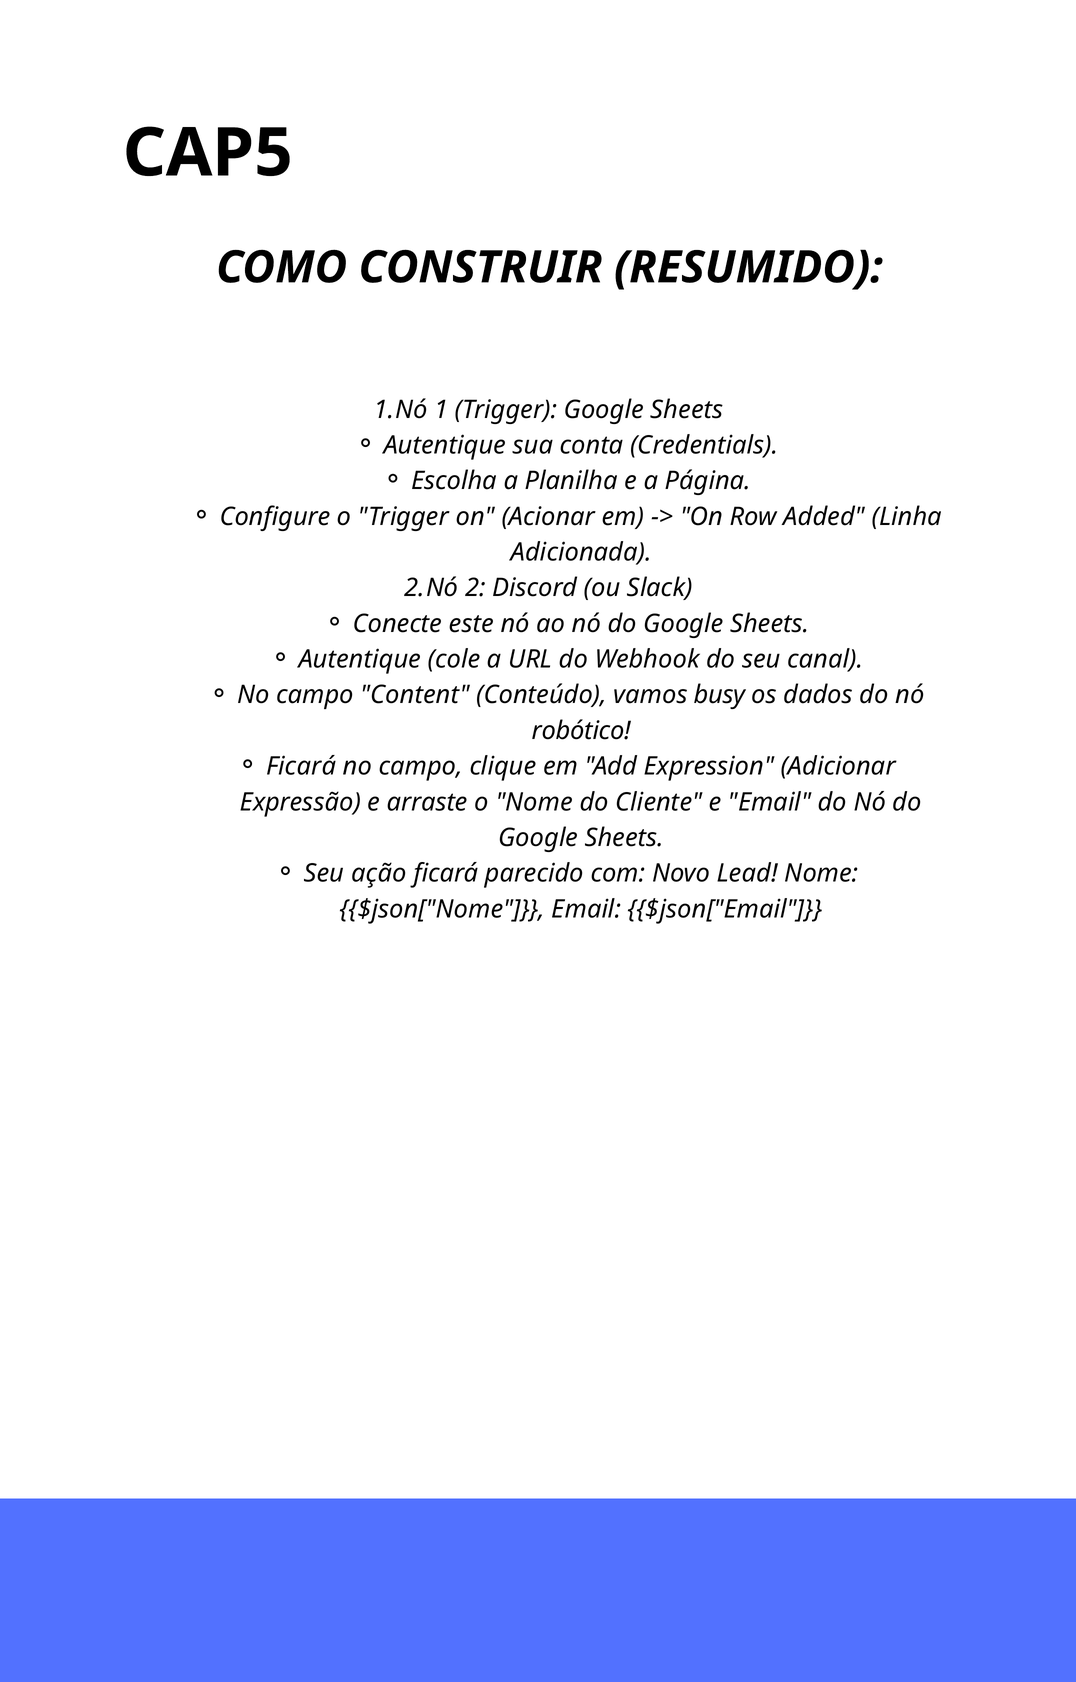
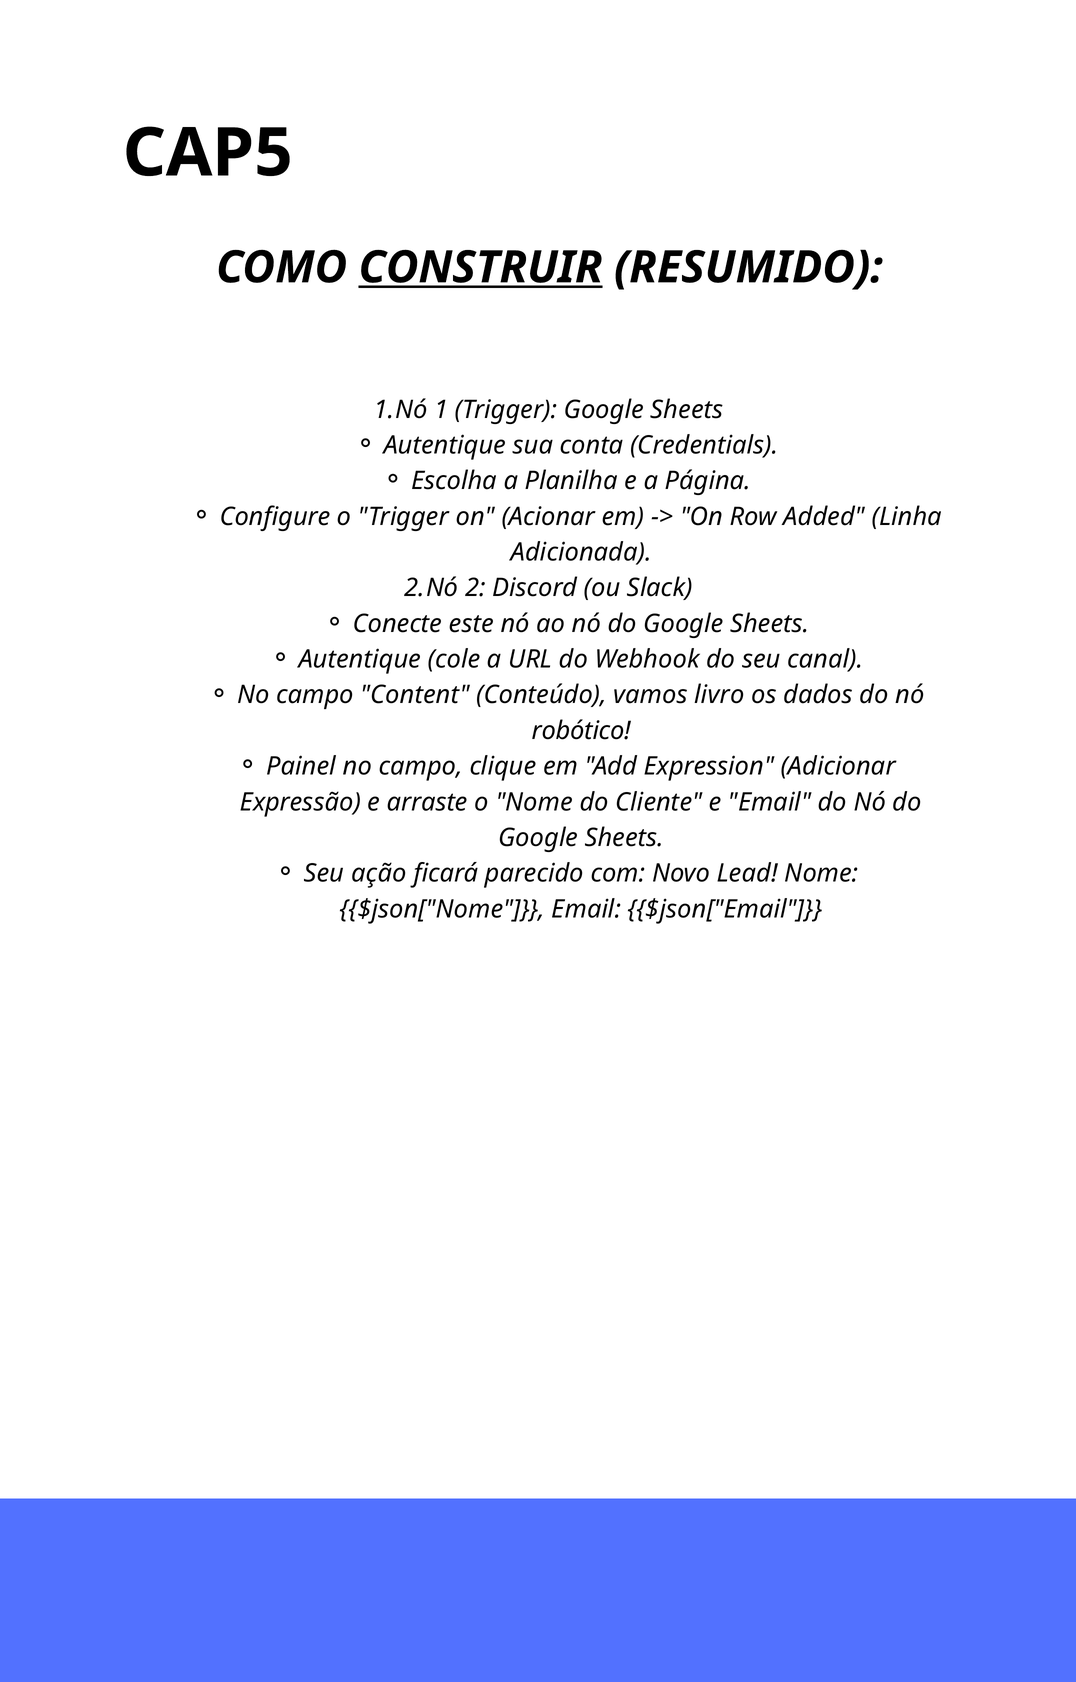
CONSTRUIR underline: none -> present
busy: busy -> livro
Ficará at (301, 766): Ficará -> Painel
